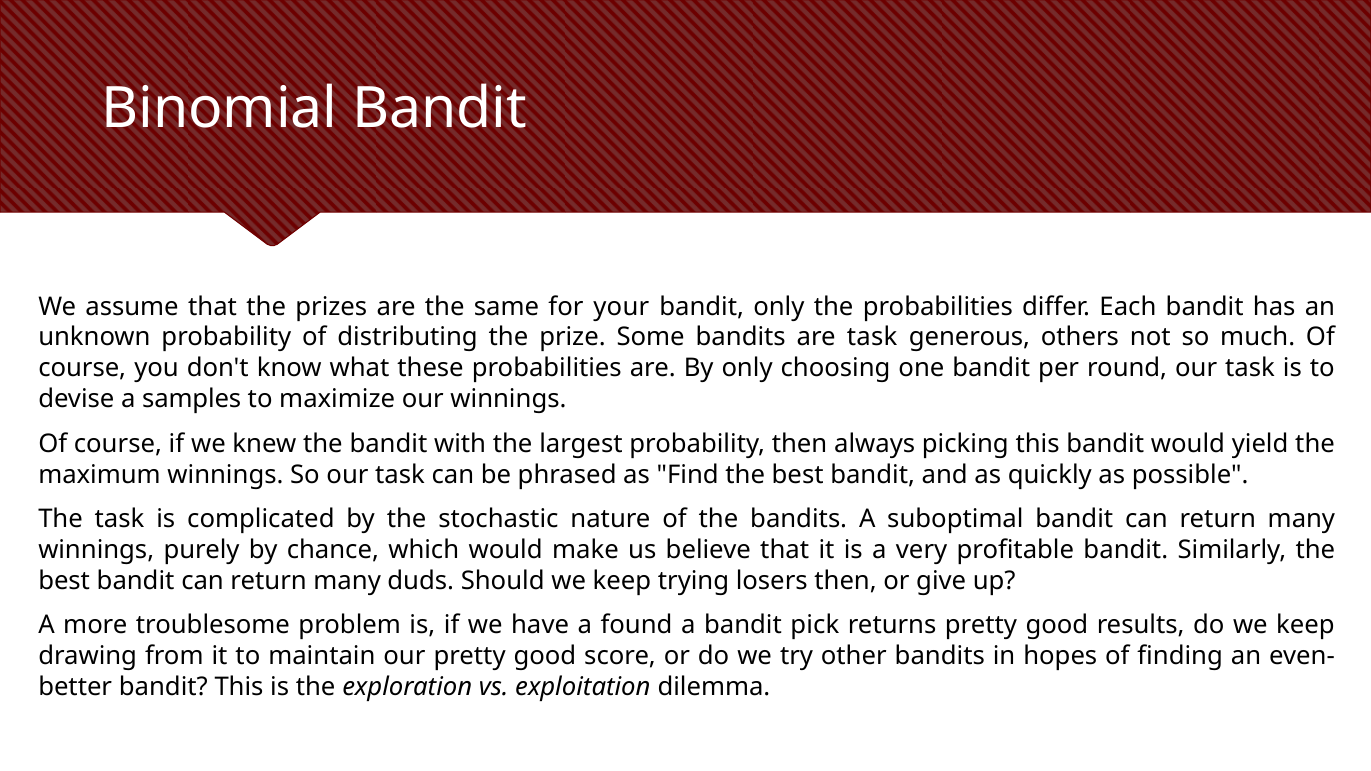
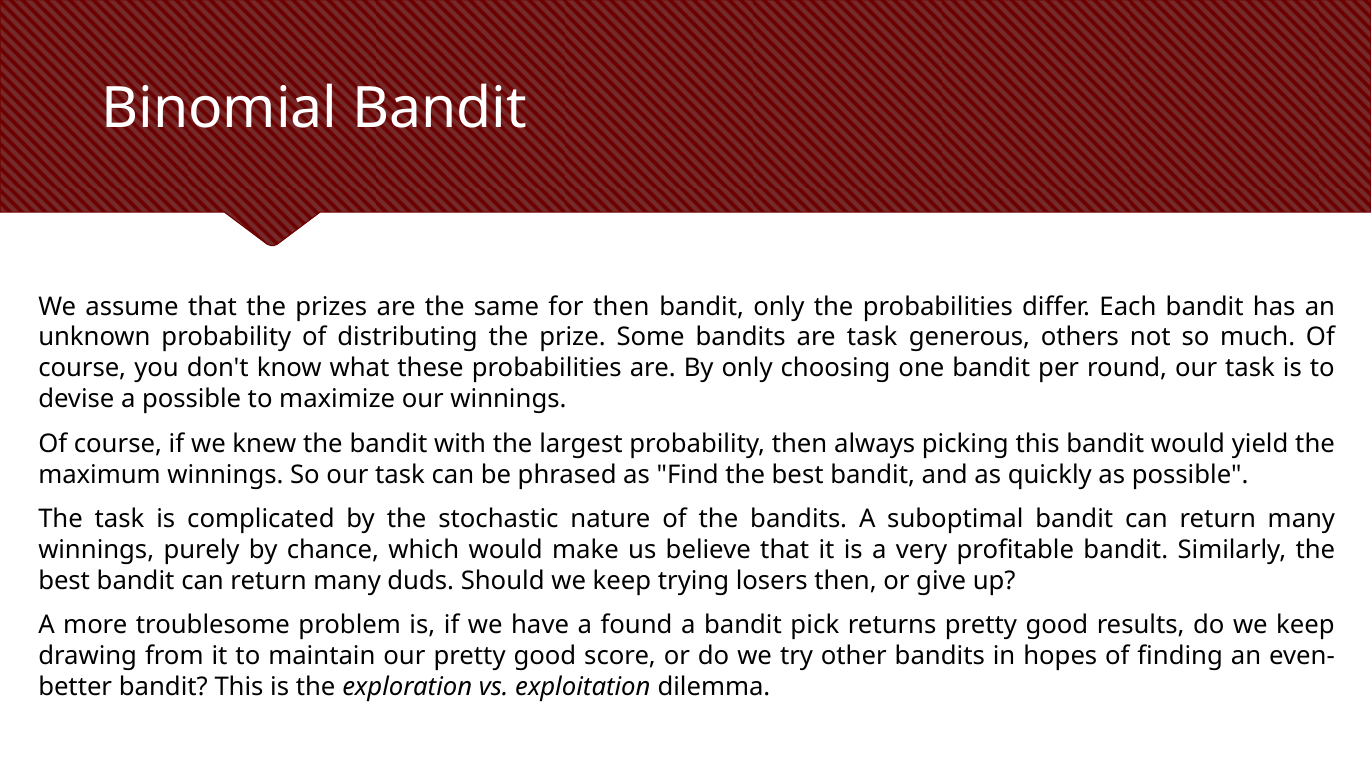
for your: your -> then
a samples: samples -> possible
